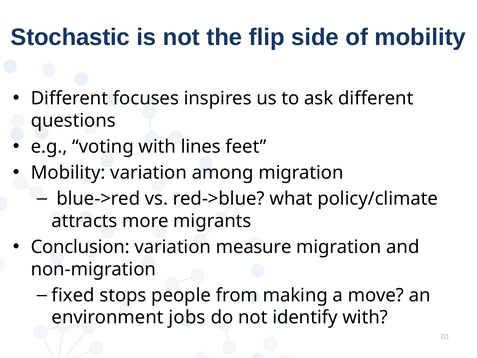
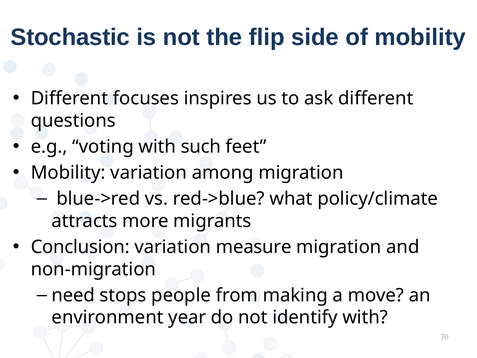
lines: lines -> such
fixed: fixed -> need
jobs: jobs -> year
